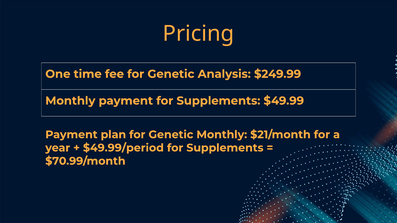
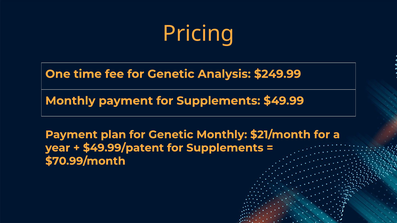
$49.99/period: $49.99/period -> $49.99/patent
